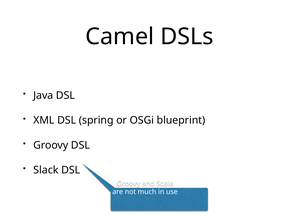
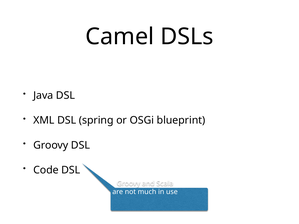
Slack: Slack -> Code
